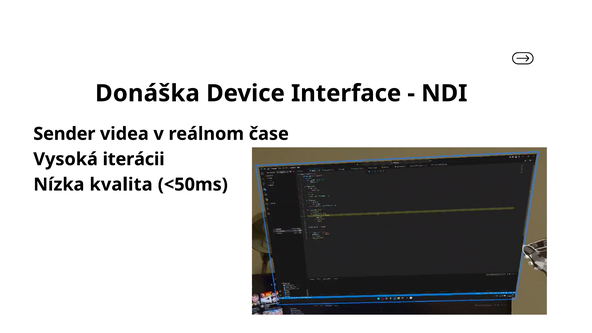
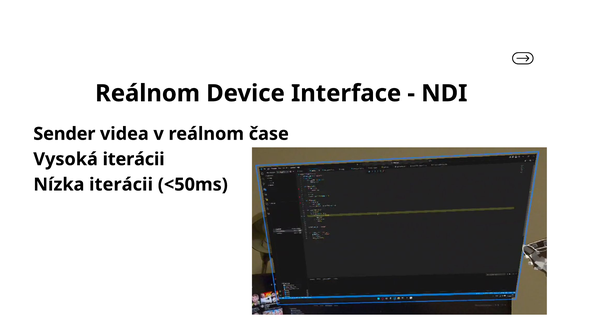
Donáška at (147, 93): Donáška -> Reálnom
Nízka kvalita: kvalita -> iterácii
